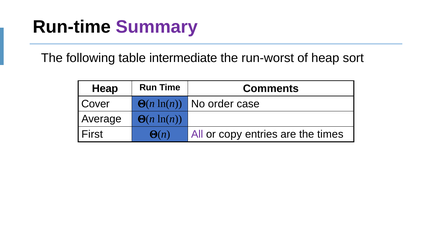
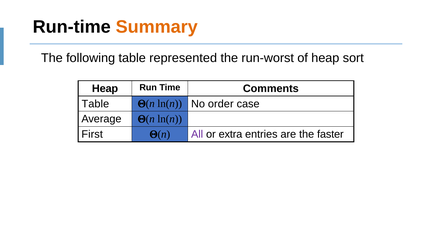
Summary colour: purple -> orange
intermediate: intermediate -> represented
Cover at (95, 104): Cover -> Table
copy: copy -> extra
times: times -> faster
